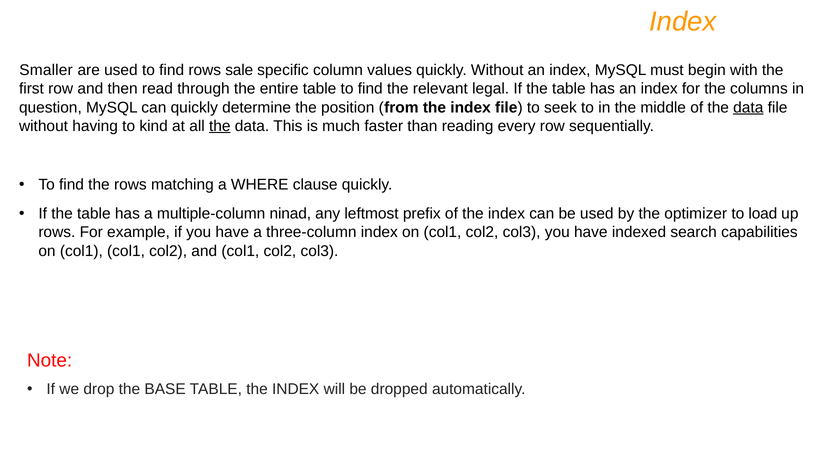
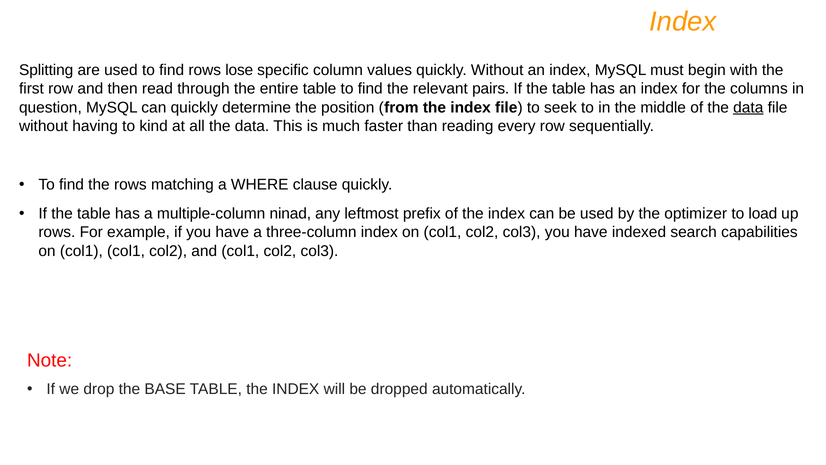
Smaller: Smaller -> Splitting
sale: sale -> lose
legal: legal -> pairs
the at (220, 126) underline: present -> none
